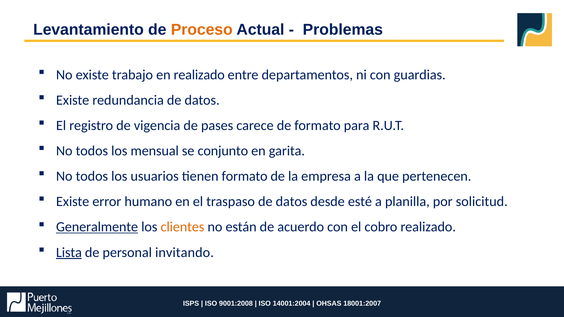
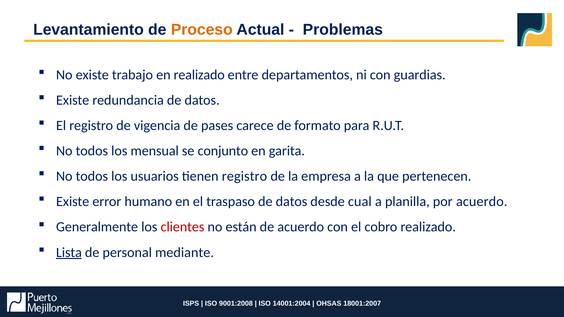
tienen formato: formato -> registro
esté: esté -> cual
por solicitud: solicitud -> acuerdo
Generalmente underline: present -> none
clientes colour: orange -> red
invitando: invitando -> mediante
